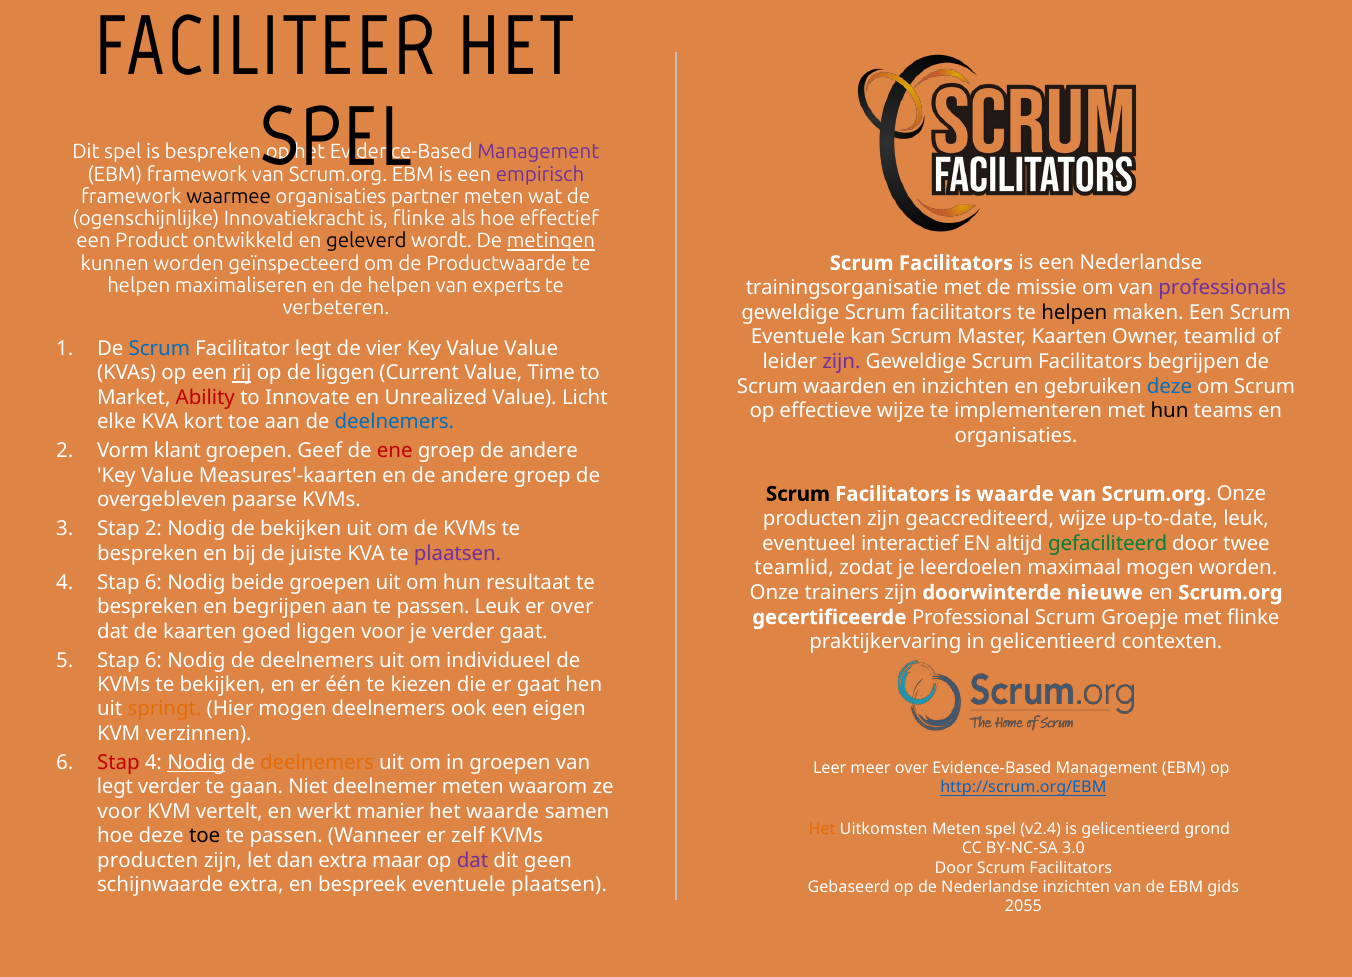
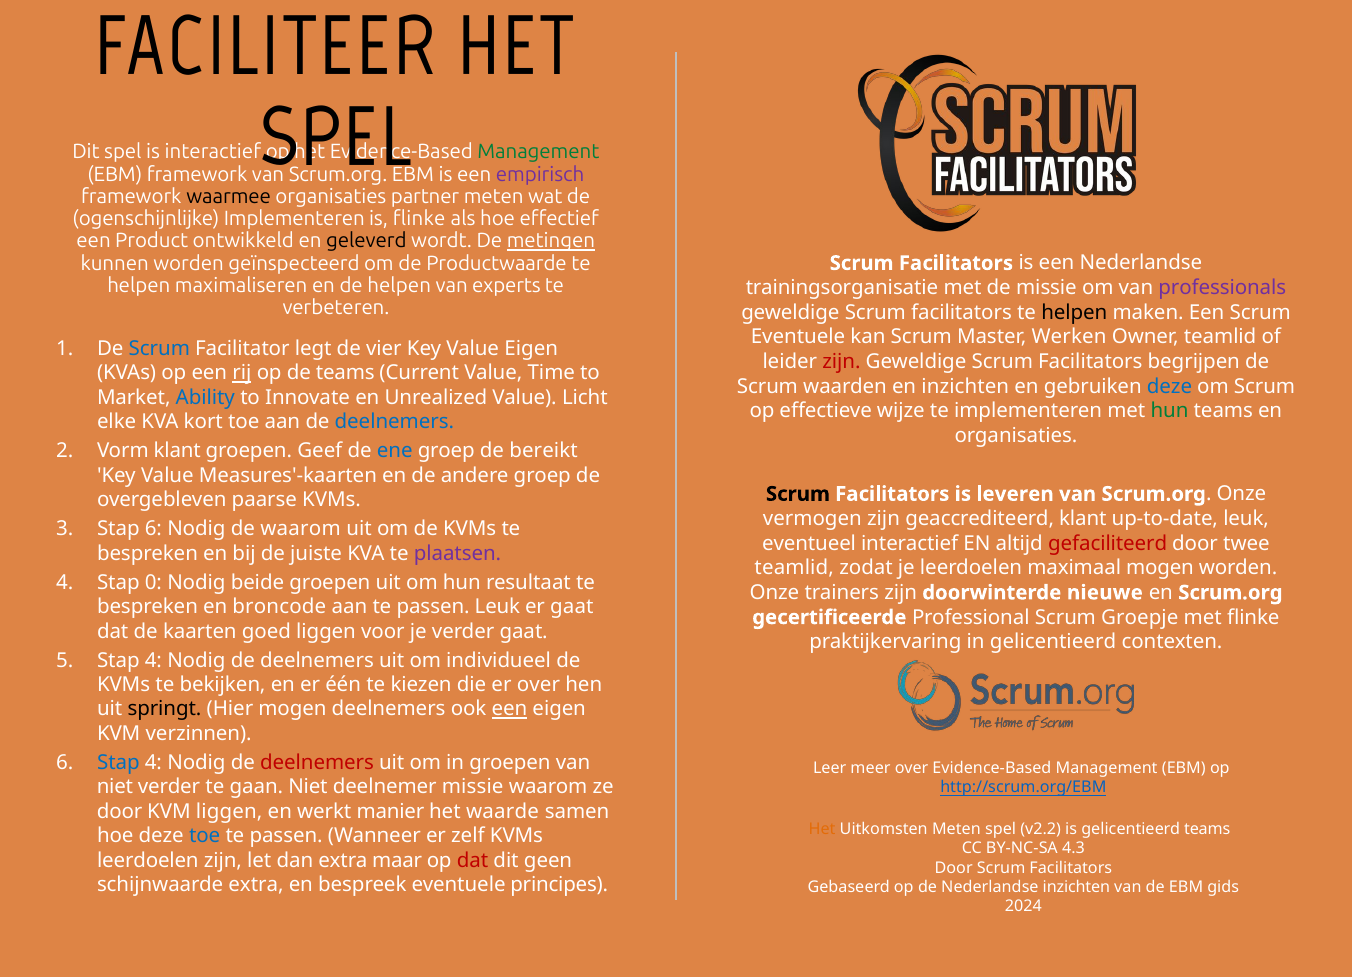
is bespreken: bespreken -> interactief
Management at (538, 152) colour: purple -> green
ogenschijnlijke Innovatiekracht: Innovatiekracht -> Implementeren
Master Kaarten: Kaarten -> Werken
Value Value: Value -> Eigen
zijn at (841, 362) colour: purple -> red
de liggen: liggen -> teams
Ability colour: red -> blue
hun at (1169, 411) colour: black -> green
ene colour: red -> blue
groep de andere: andere -> bereikt
is waarde: waarde -> leveren
producten at (812, 518): producten -> vermogen
geaccrediteerd wijze: wijze -> klant
Stap 2: 2 -> 6
de bekijken: bekijken -> waarom
gefaciliteerd colour: green -> red
4 Stap 6: 6 -> 0
en begrijpen: begrijpen -> broncode
er over: over -> gaat
6 at (153, 660): 6 -> 4
er gaat: gaat -> over
springt colour: orange -> black
een at (510, 709) underline: none -> present
Stap at (118, 762) colour: red -> blue
Nodig at (196, 762) underline: present -> none
deelnemers at (317, 762) colour: orange -> red
legt at (115, 787): legt -> niet
deelnemer meten: meten -> missie
voor at (119, 811): voor -> door
KVM vertelt: vertelt -> liggen
v2.4: v2.4 -> v2.2
gelicentieerd grond: grond -> teams
toe at (205, 836) colour: black -> blue
3.0: 3.0 -> 4.3
producten at (148, 860): producten -> leerdoelen
dat at (473, 860) colour: purple -> red
eventuele plaatsen: plaatsen -> principes
2055: 2055 -> 2024
